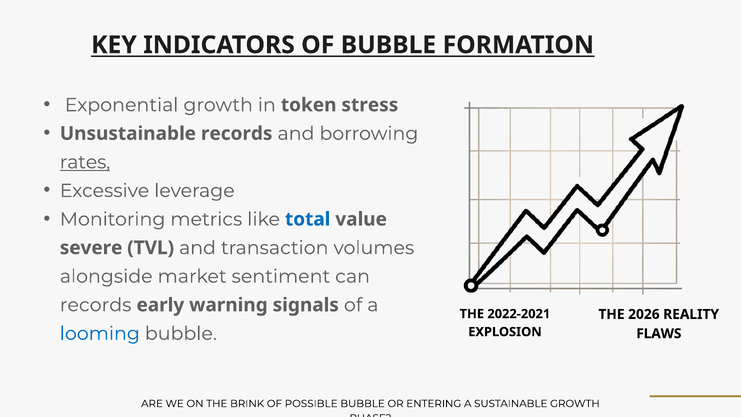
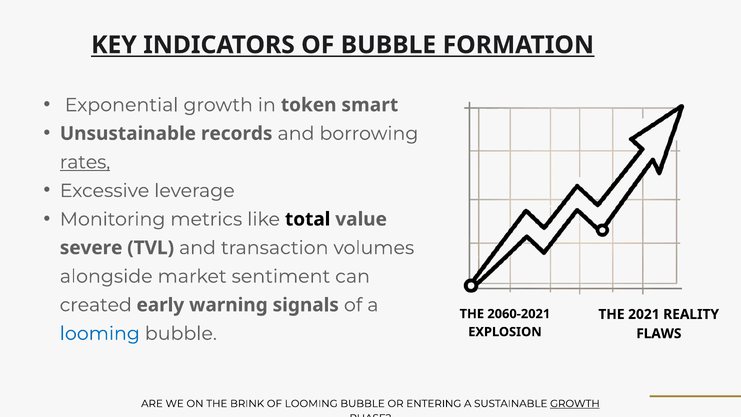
stress: stress -> smart
total colour: blue -> black
records at (96, 305): records -> created
2022-2021: 2022-2021 -> 2060-2021
2026: 2026 -> 2021
OF POSSIBLE: POSSIBLE -> LOOMING
GROWTH at (575, 403) underline: none -> present
